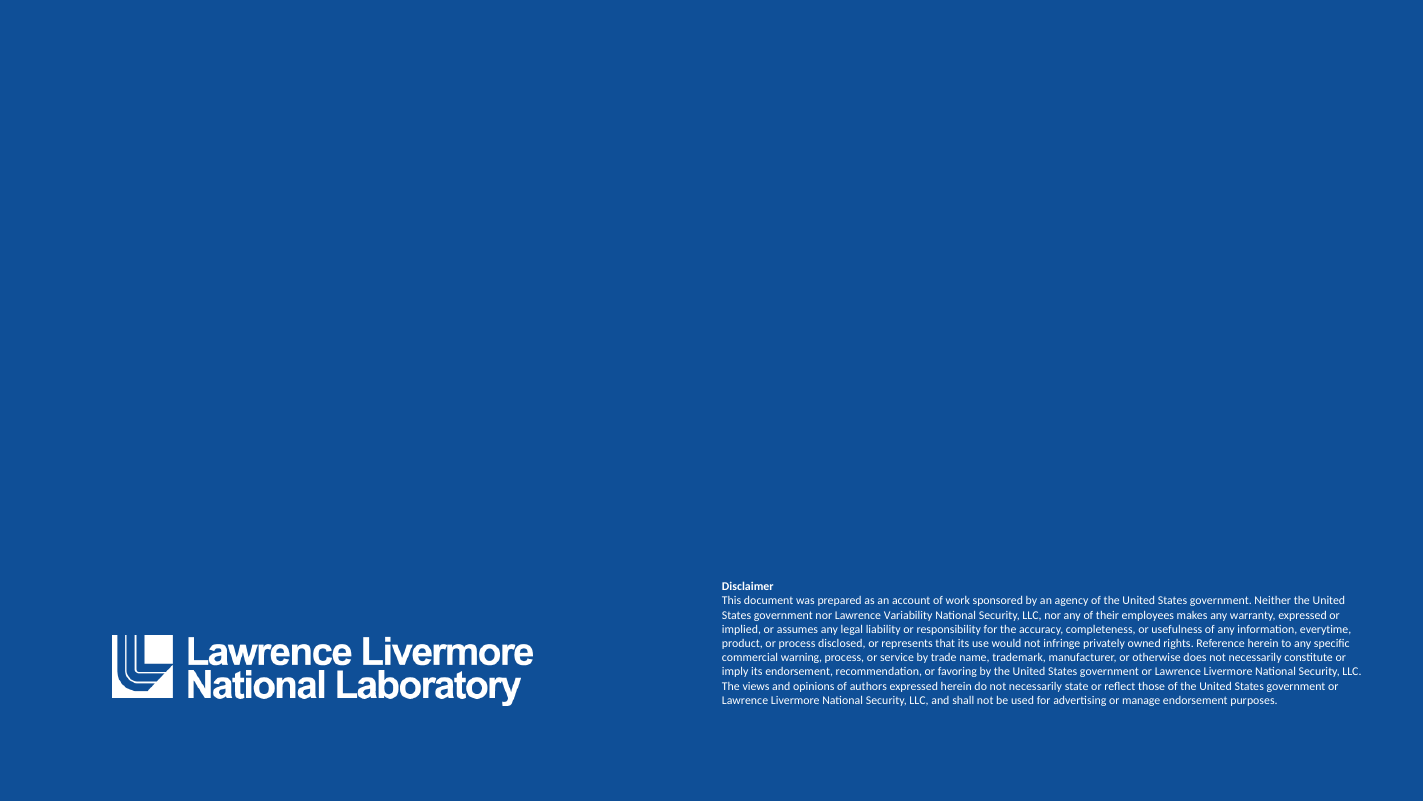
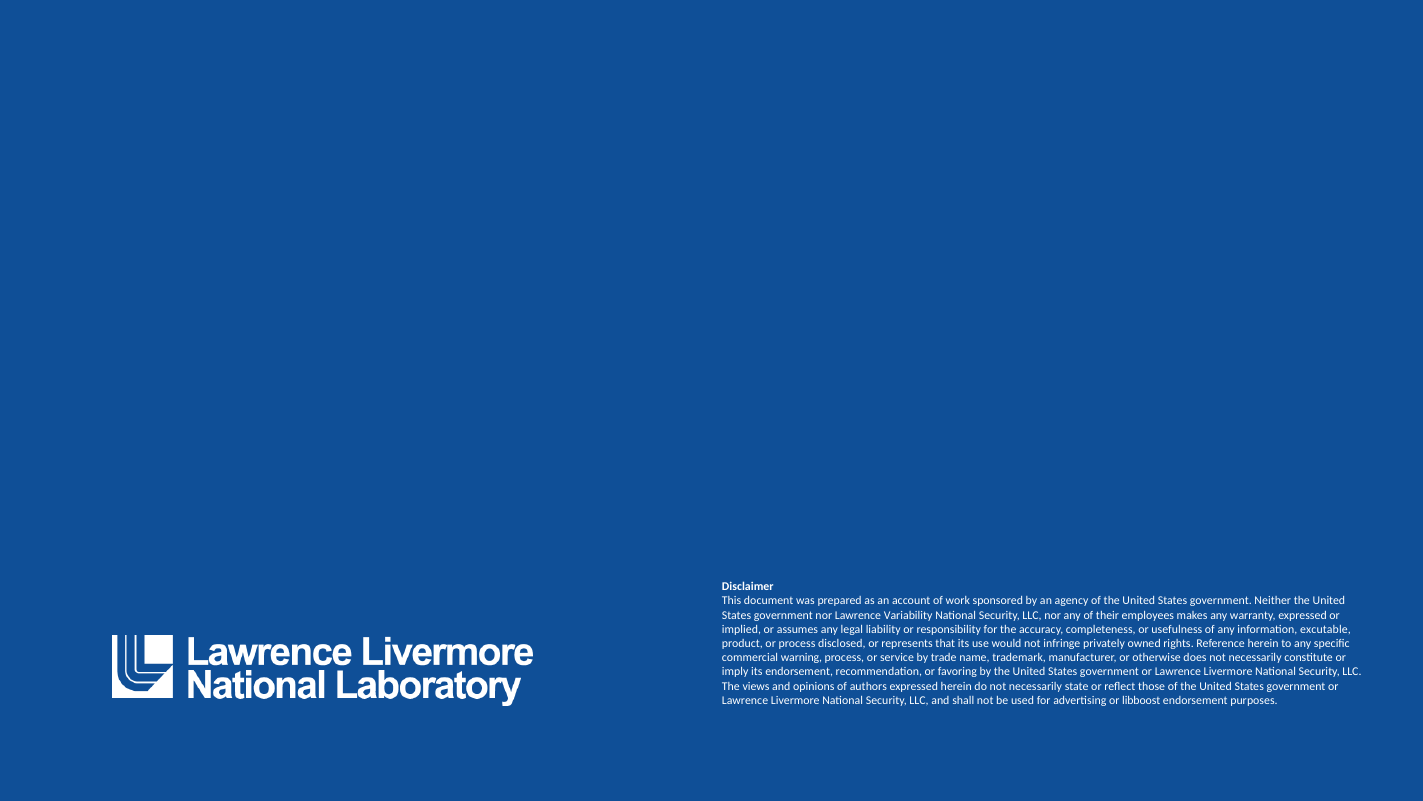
everytime: everytime -> excutable
manage: manage -> libboost
